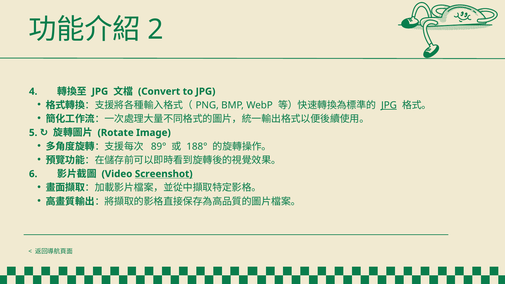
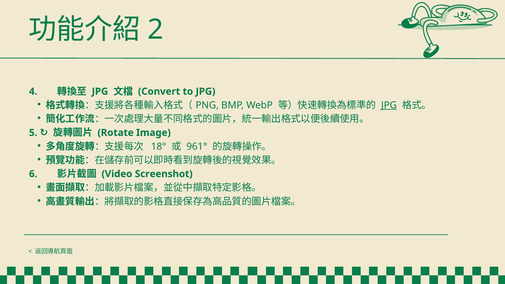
89°: 89° -> 18°
188°: 188° -> 961°
Screenshot underline: present -> none
